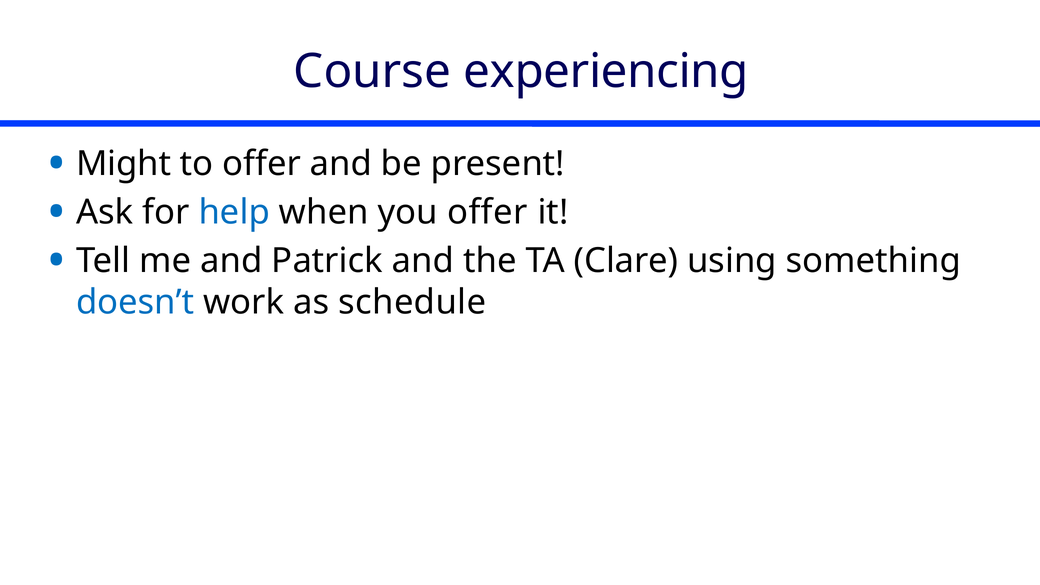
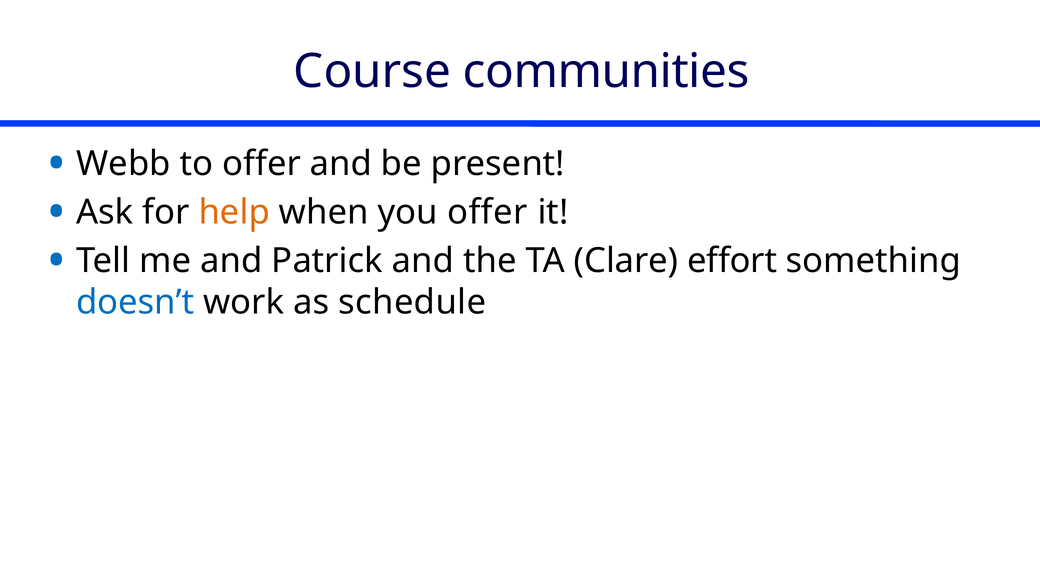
experiencing: experiencing -> communities
Might: Might -> Webb
help colour: blue -> orange
using: using -> effort
